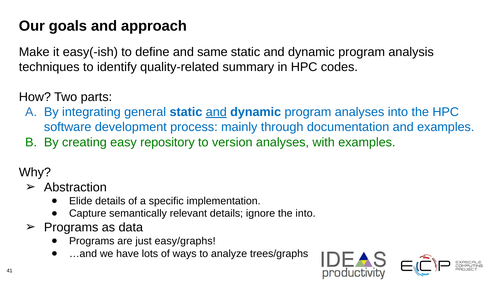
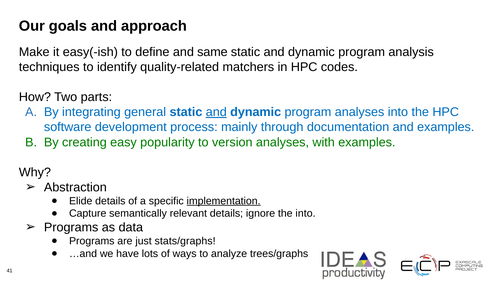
summary: summary -> matchers
repository: repository -> popularity
implementation underline: none -> present
easy/graphs: easy/graphs -> stats/graphs
